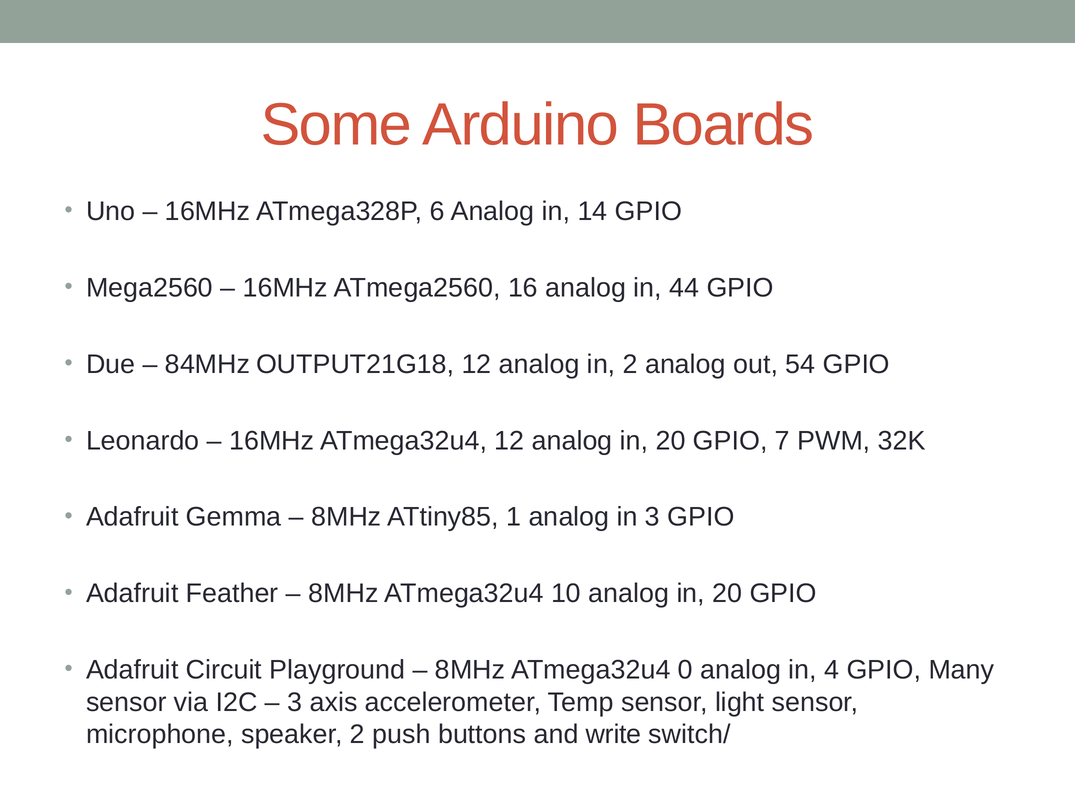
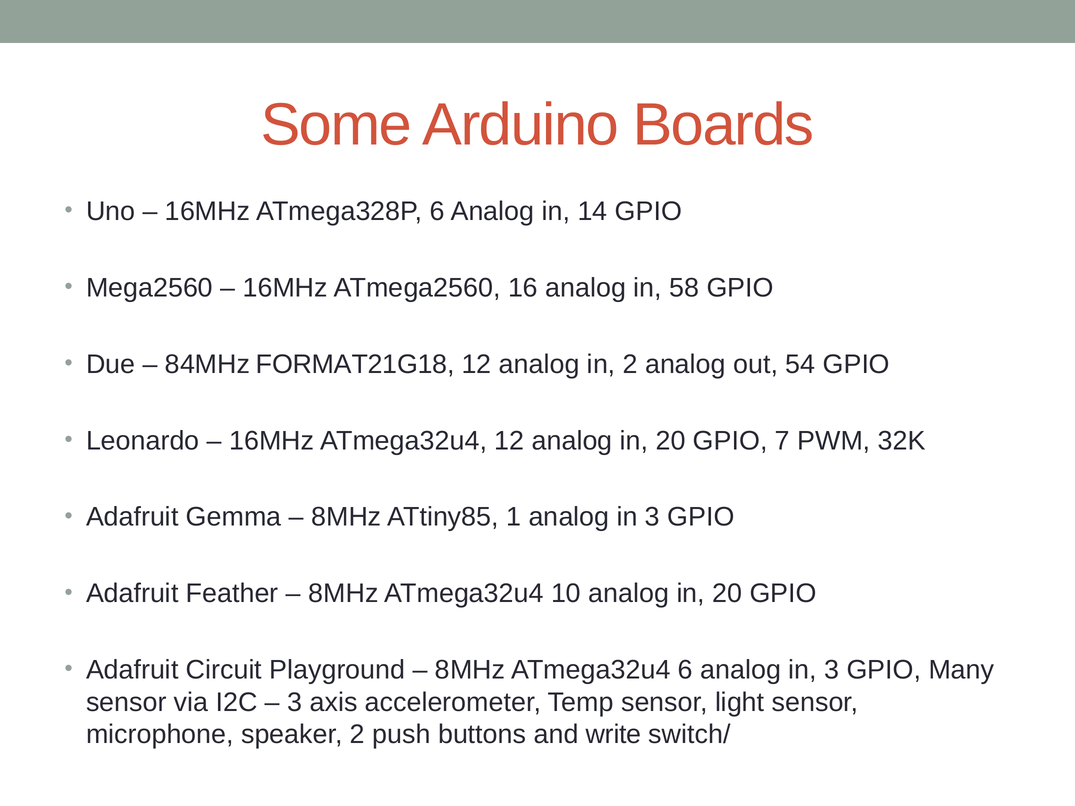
44: 44 -> 58
OUTPUT21G18: OUTPUT21G18 -> FORMAT21G18
ATmega32u4 0: 0 -> 6
4 at (832, 670): 4 -> 3
